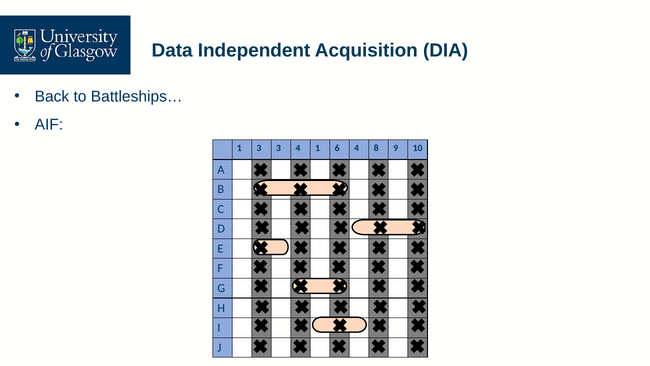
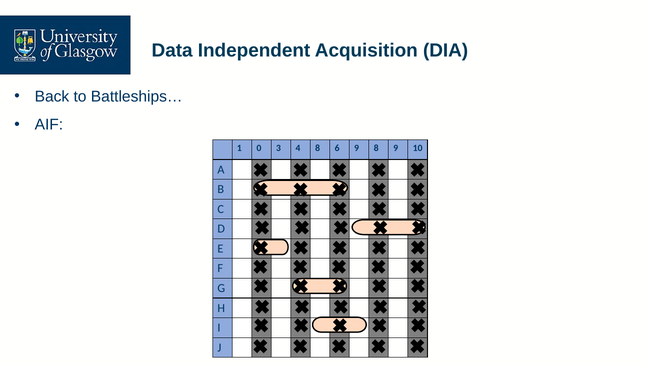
1 3: 3 -> 0
4 1: 1 -> 8
6 4: 4 -> 9
